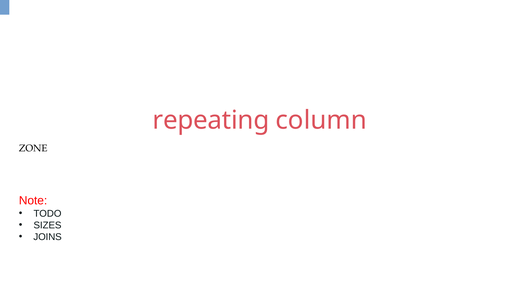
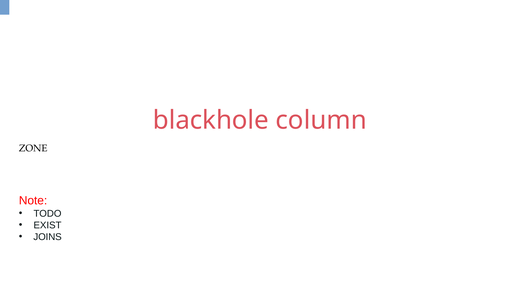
repeating: repeating -> blackhole
SIZES: SIZES -> EXIST
